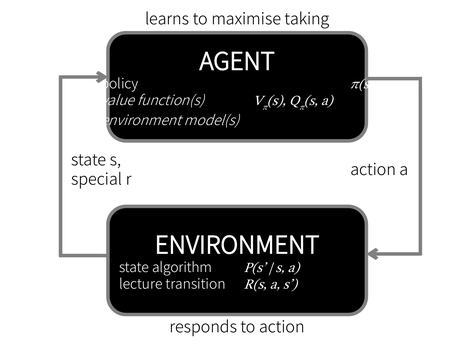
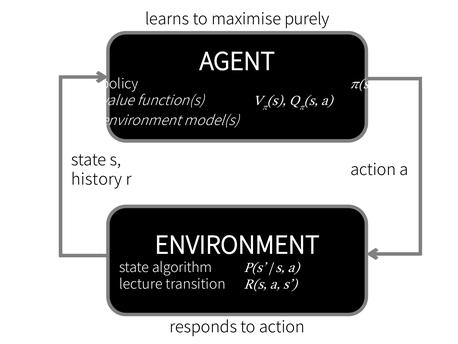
taking: taking -> purely
special: special -> history
